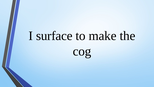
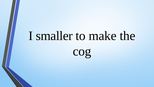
surface: surface -> smaller
